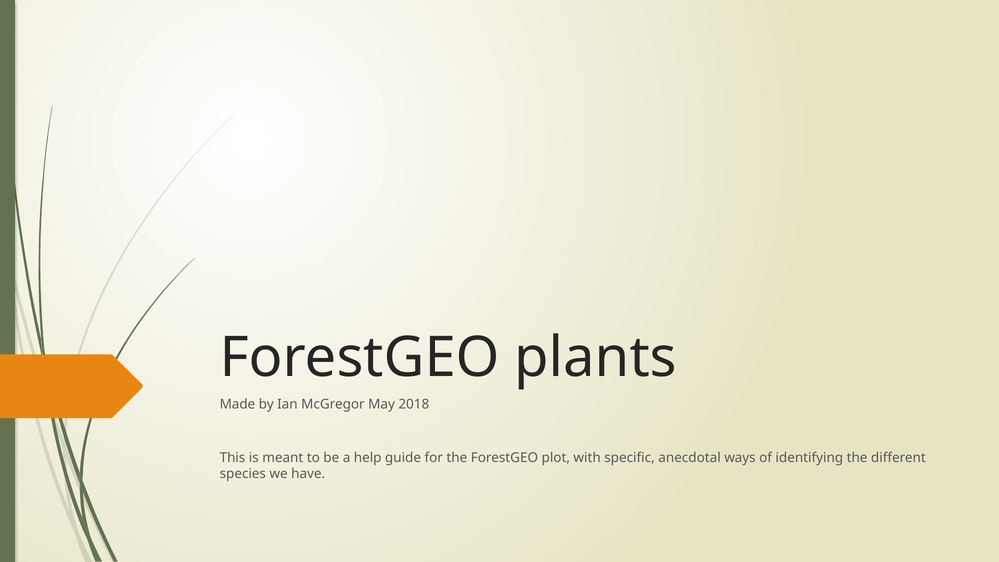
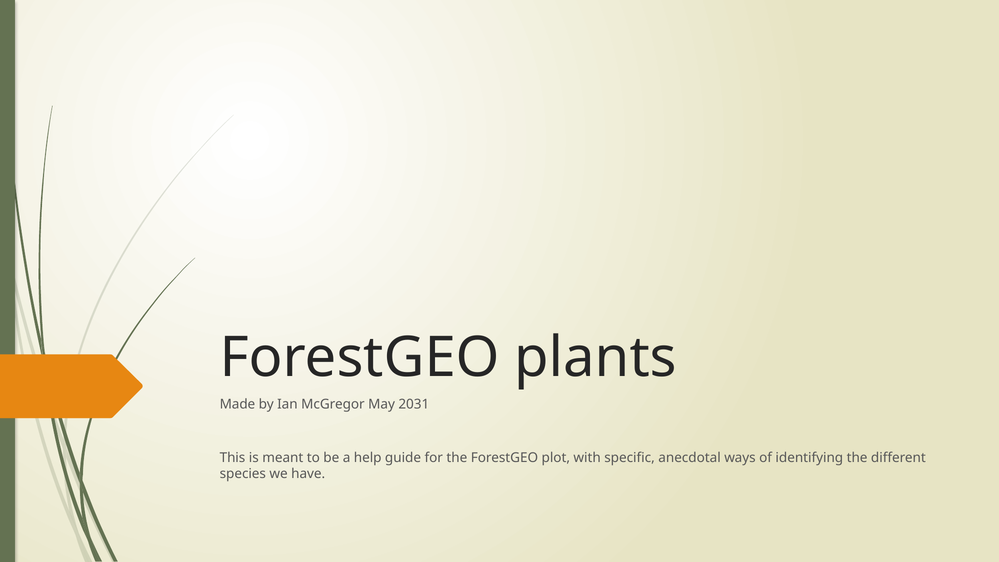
2018: 2018 -> 2031
